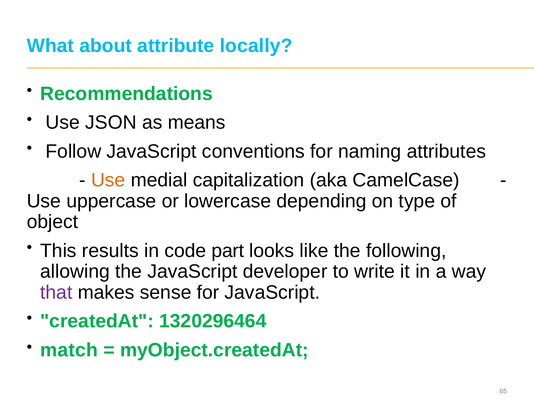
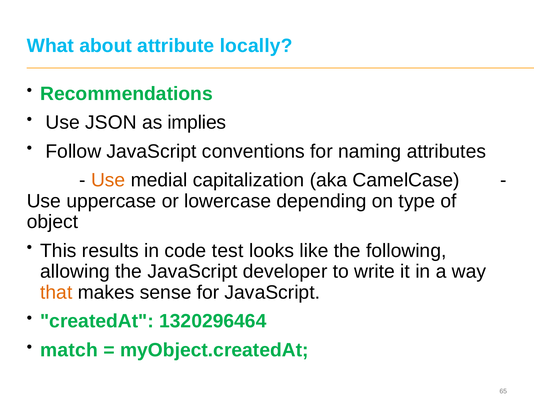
means: means -> implies
part: part -> test
that colour: purple -> orange
